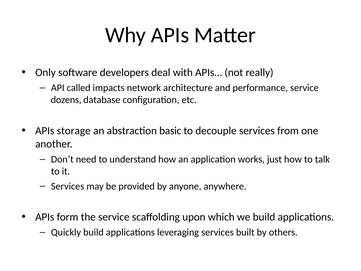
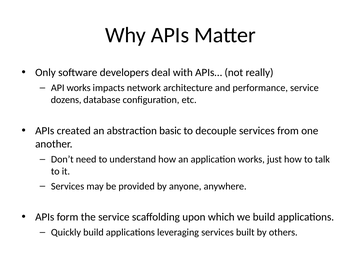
API called: called -> works
storage: storage -> created
